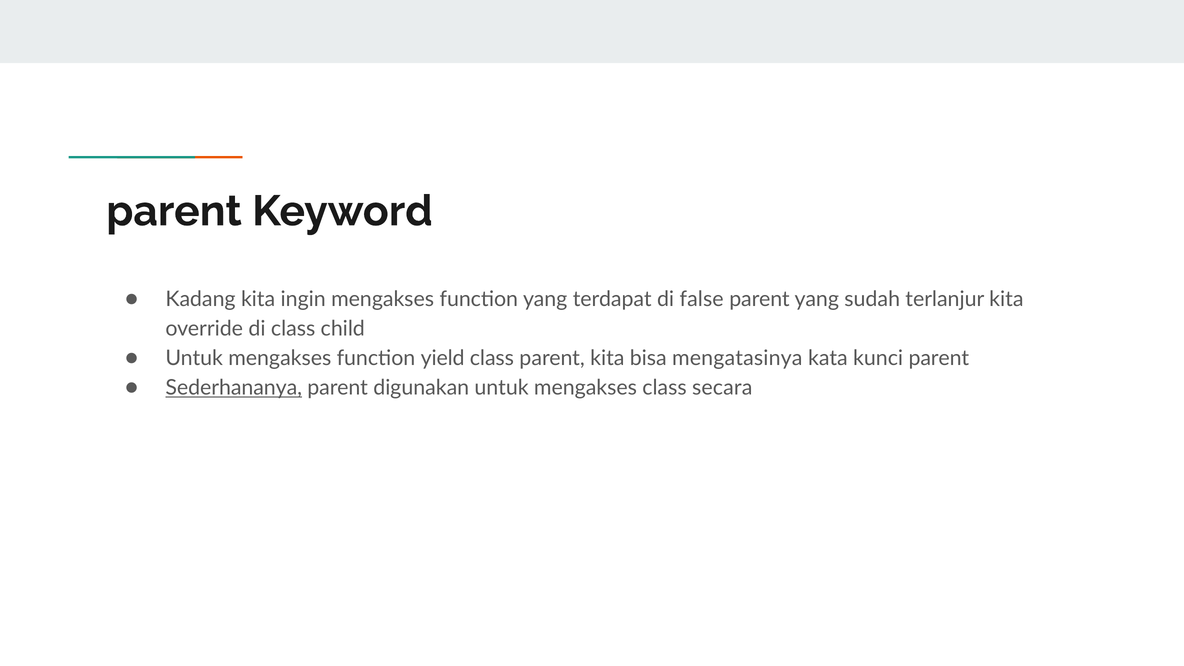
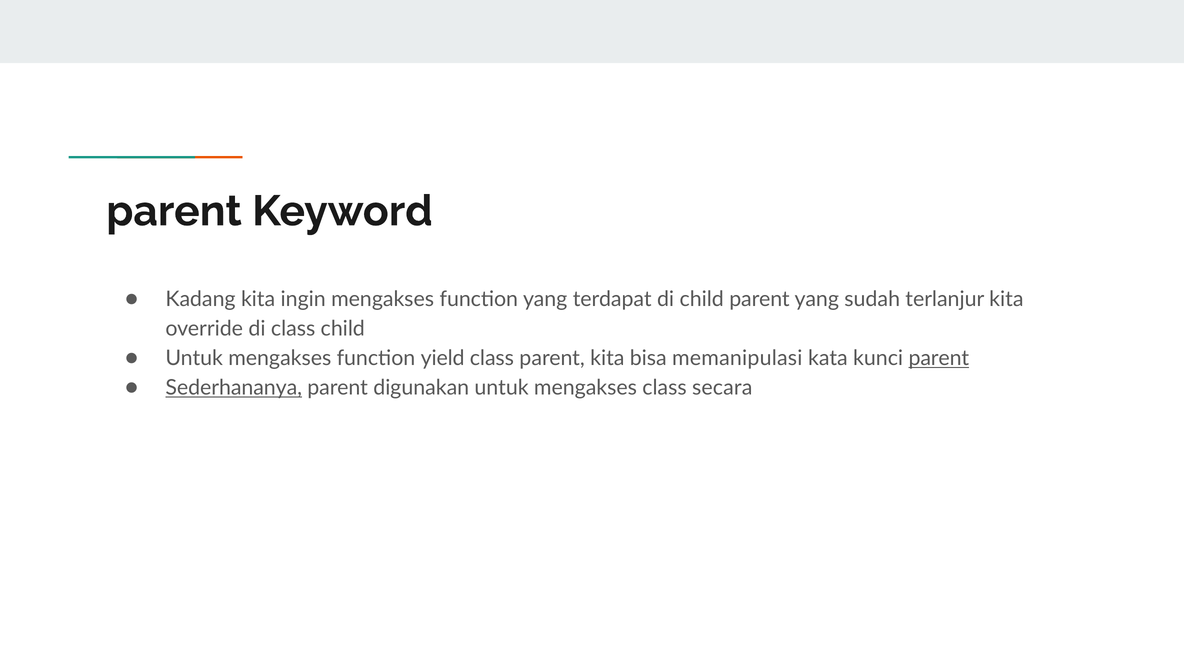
di false: false -> child
mengatasinya: mengatasinya -> memanipulasi
parent at (939, 358) underline: none -> present
